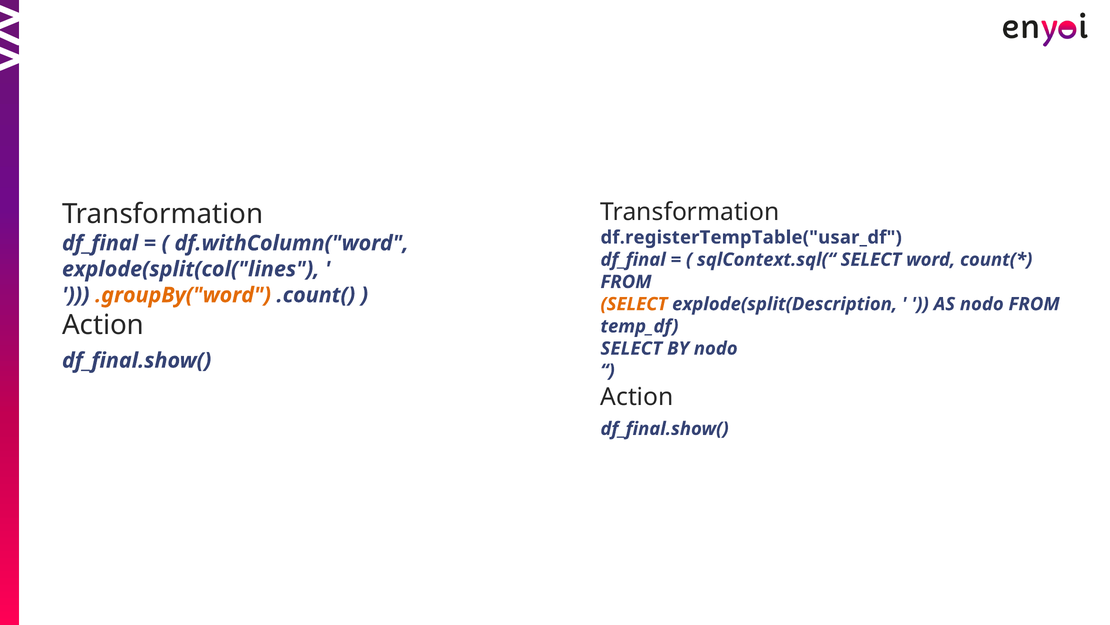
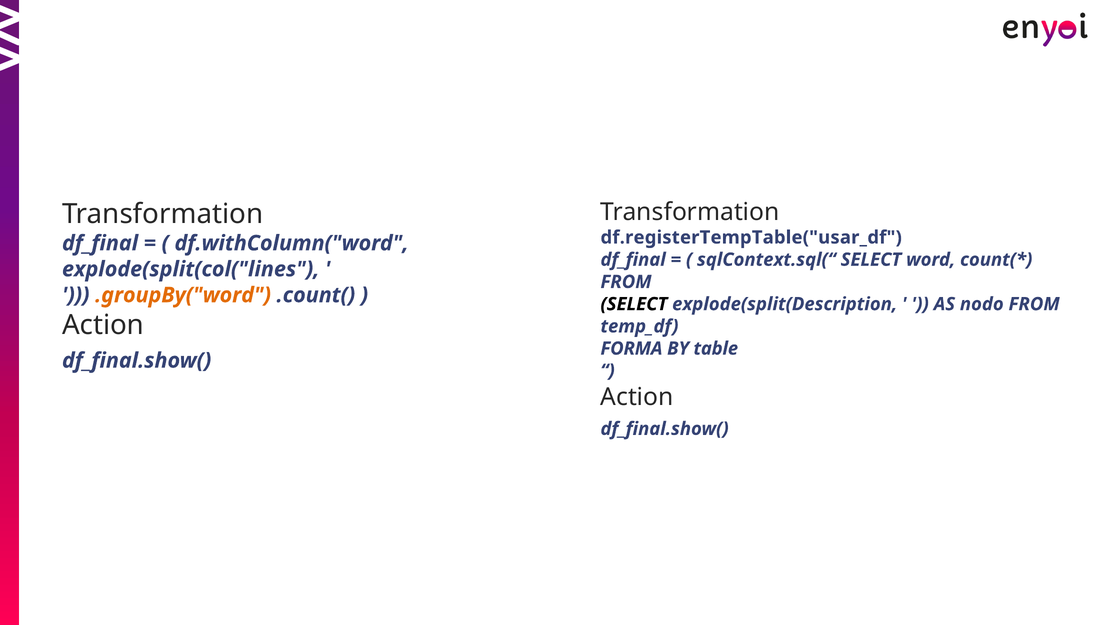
SELECT at (634, 304) colour: orange -> black
SELECT at (631, 348): SELECT -> FORMA
BY nodo: nodo -> table
